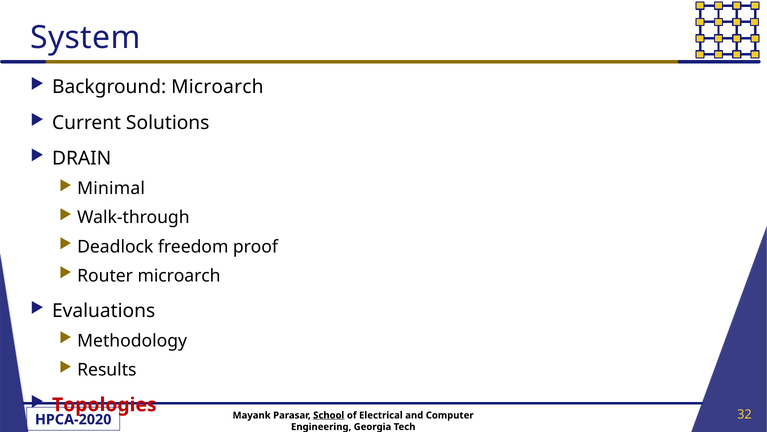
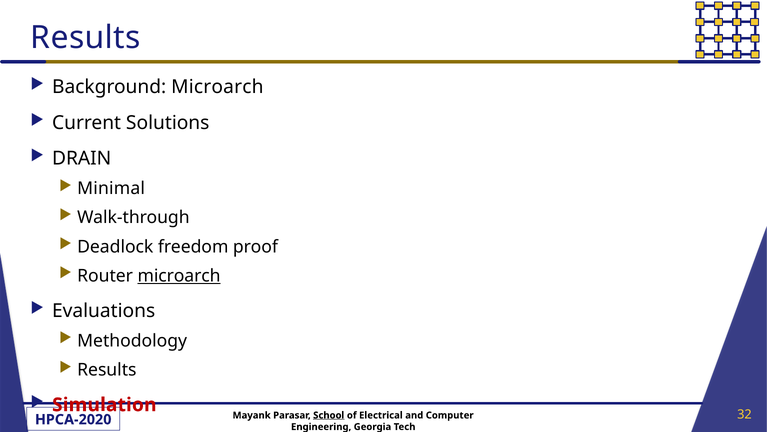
System at (85, 38): System -> Results
microarch at (179, 275) underline: none -> present
Topologies: Topologies -> Simulation
